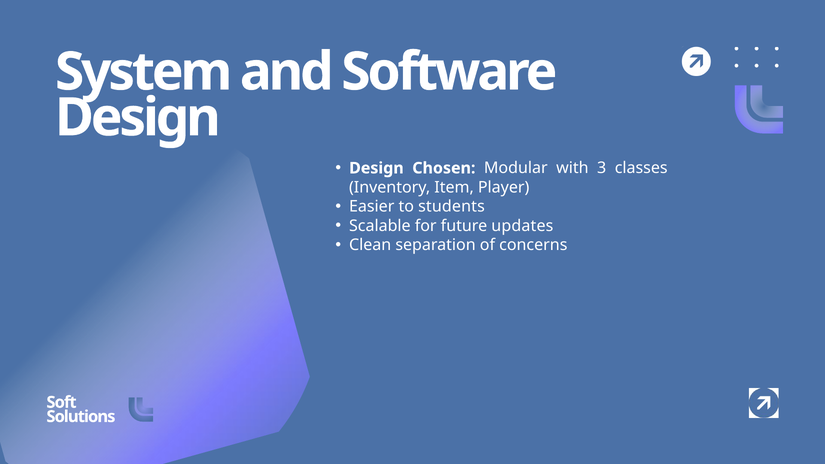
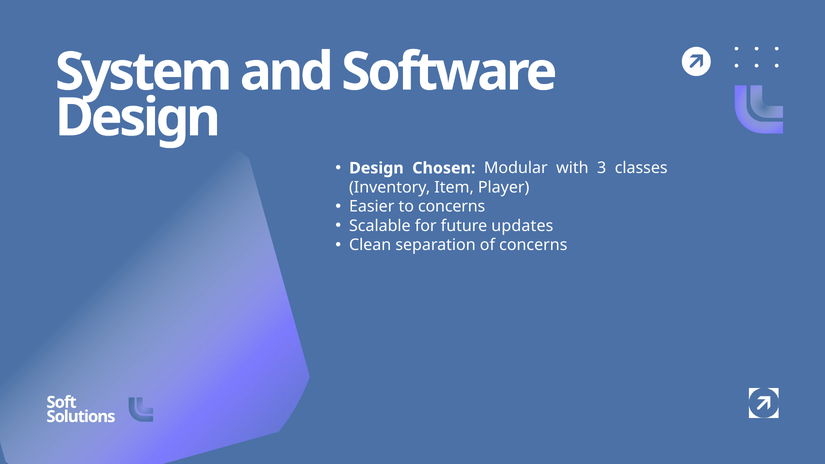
to students: students -> concerns
